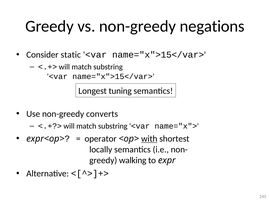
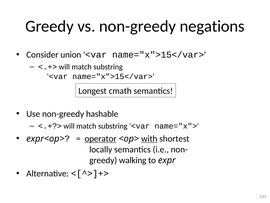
static: static -> union
tuning: tuning -> cmath
converts: converts -> hashable
operator underline: none -> present
